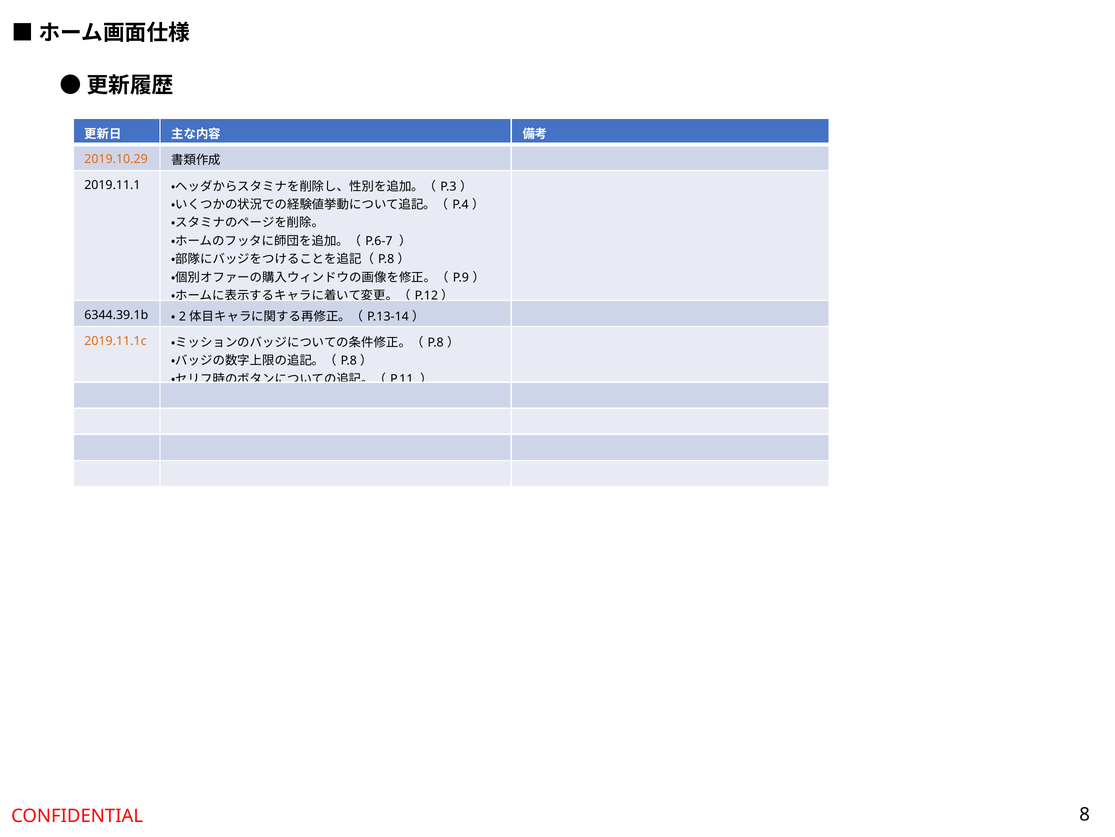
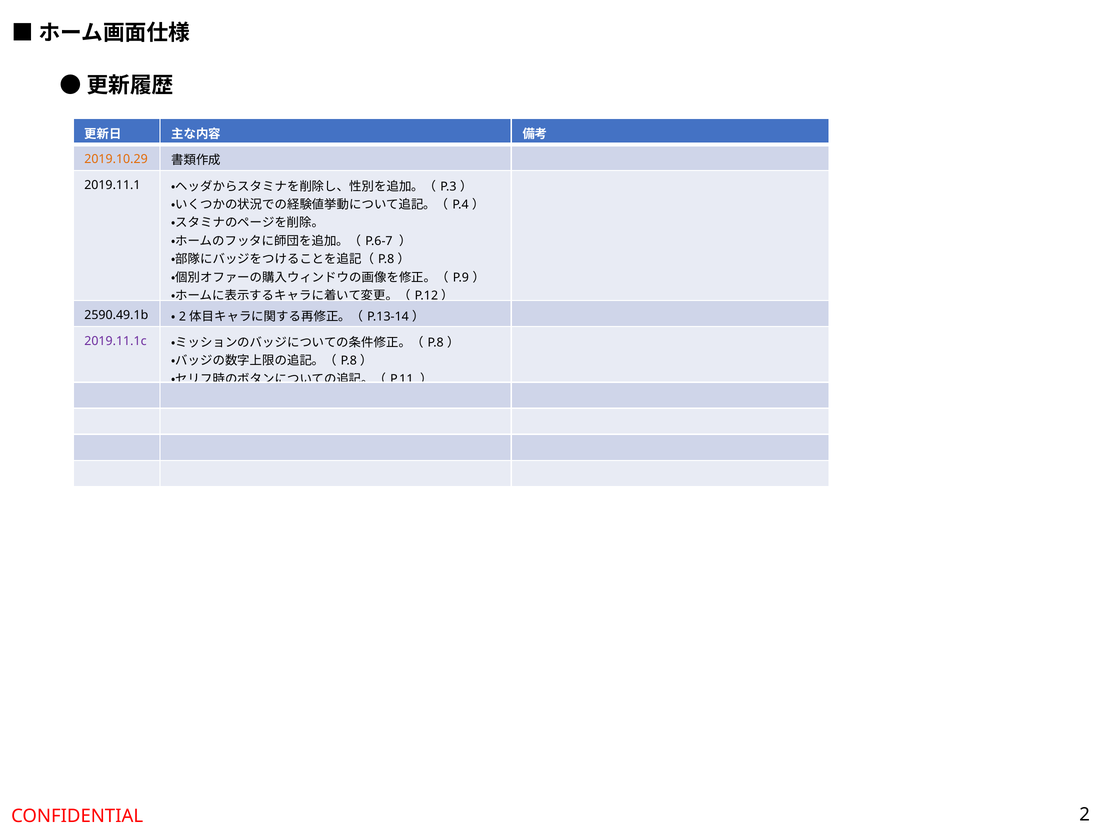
6344.39.1b: 6344.39.1b -> 2590.49.1b
2019.11.1c colour: orange -> purple
CONFIDENTIAL 8: 8 -> 2
